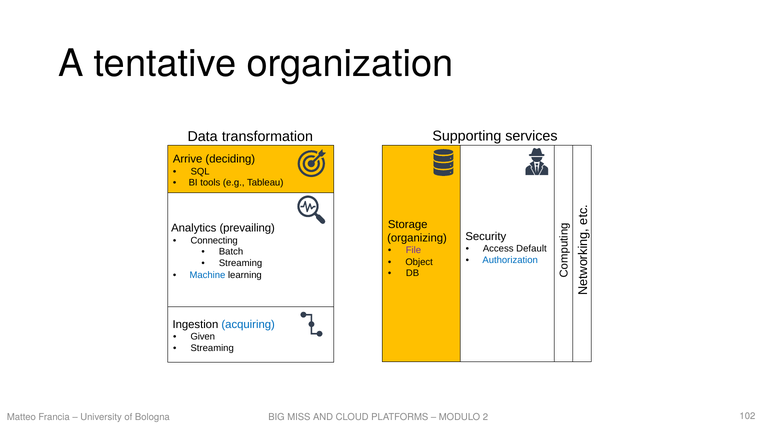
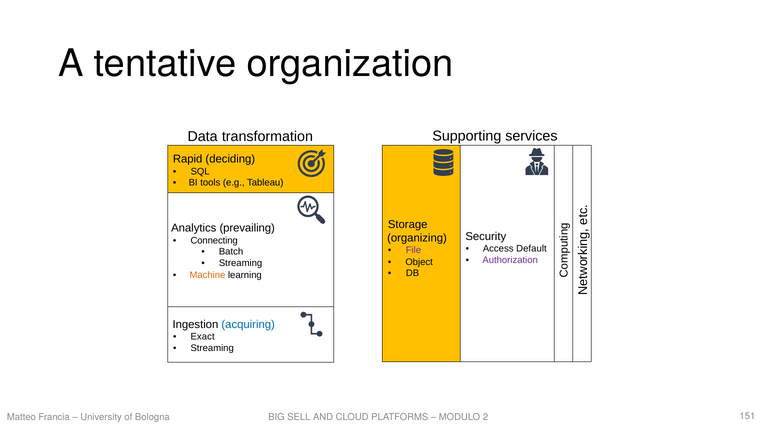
Arrive: Arrive -> Rapid
Authorization colour: blue -> purple
Machine colour: blue -> orange
Given: Given -> Exact
MISS: MISS -> SELL
102: 102 -> 151
